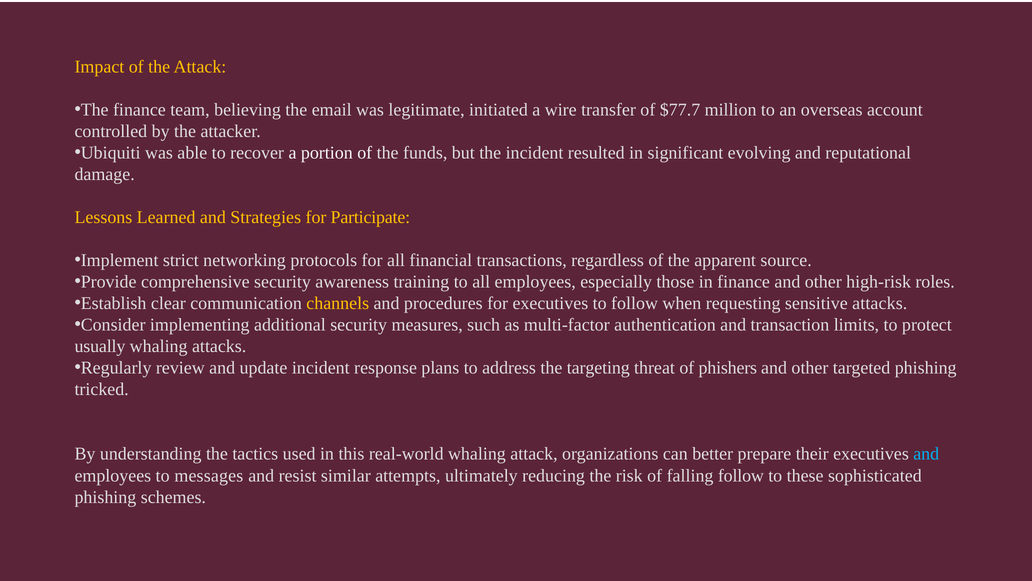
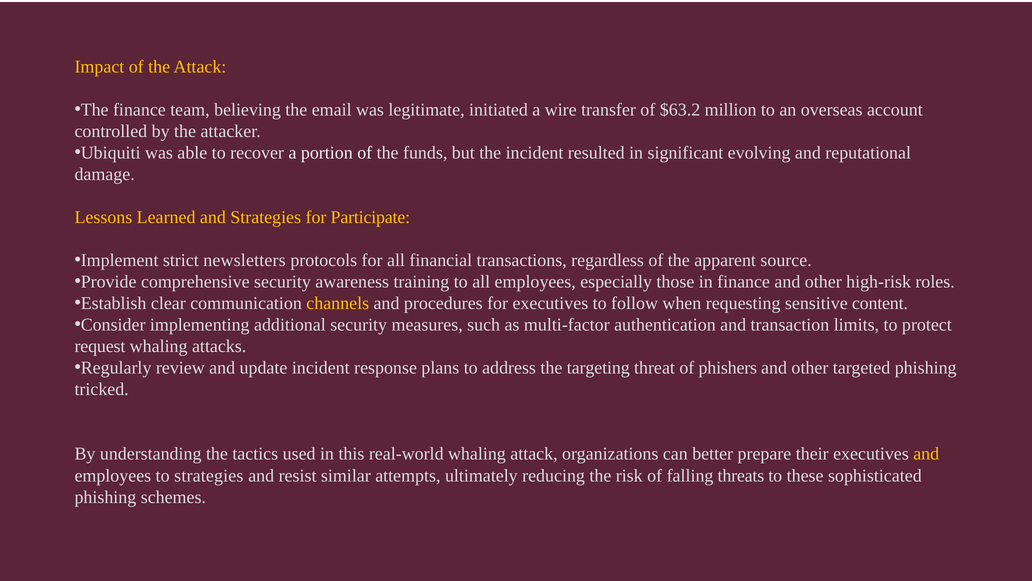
$77.7: $77.7 -> $63.2
networking: networking -> newsletters
sensitive attacks: attacks -> content
usually: usually -> request
and at (926, 454) colour: light blue -> yellow
to messages: messages -> strategies
falling follow: follow -> threats
